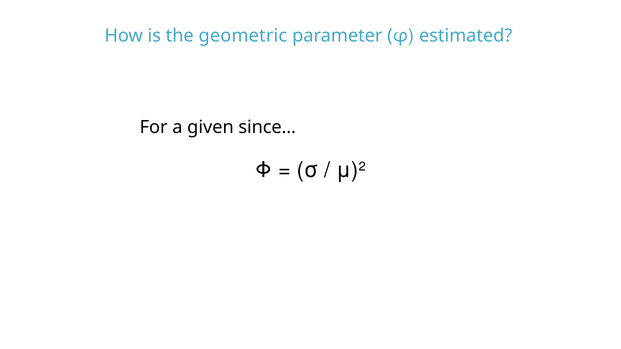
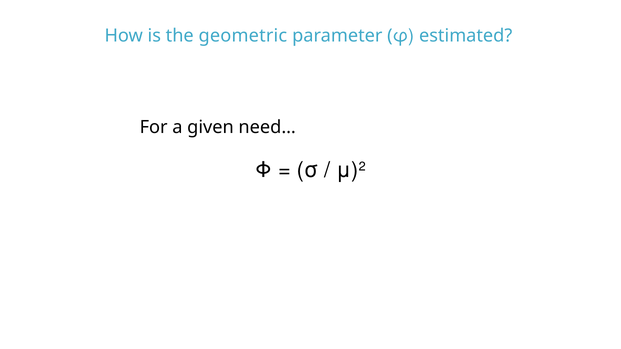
since…: since… -> need…
